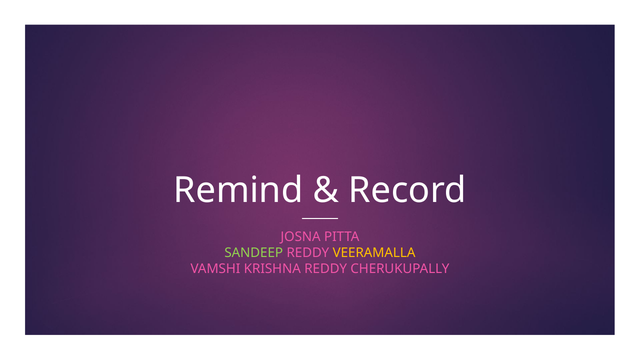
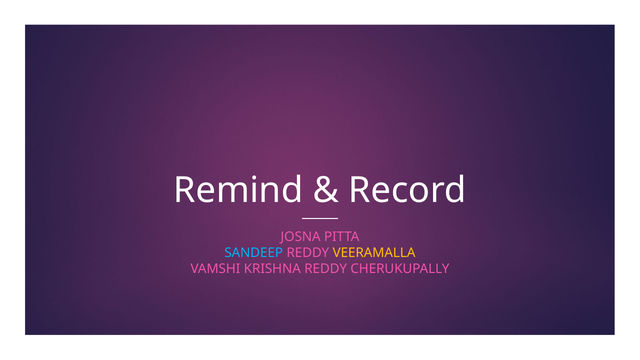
SANDEEP colour: light green -> light blue
